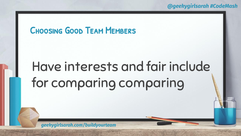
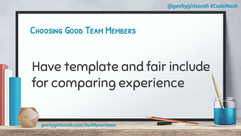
interests: interests -> template
comparing comparing: comparing -> experience
